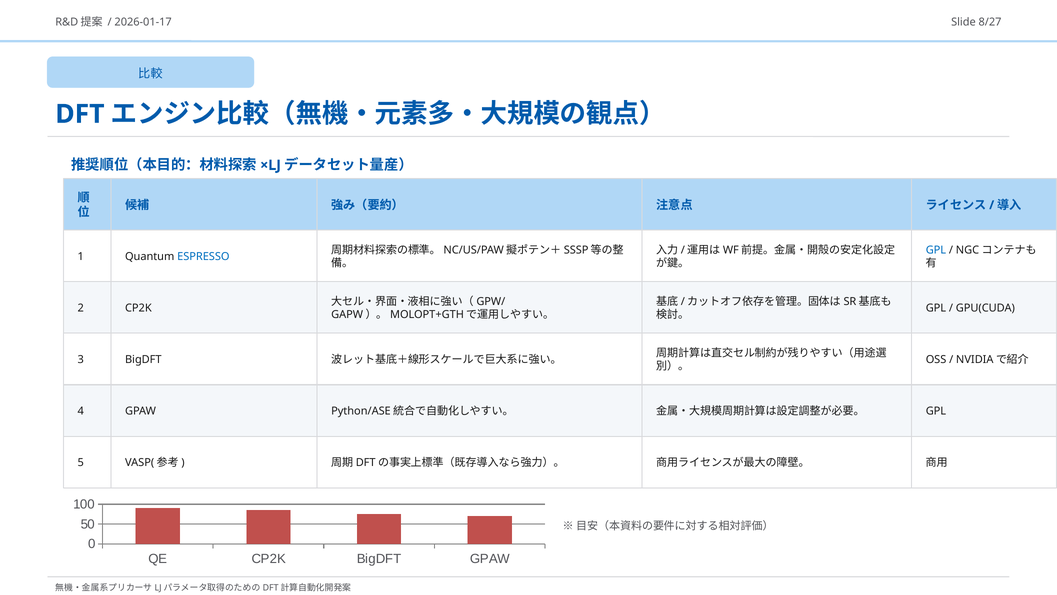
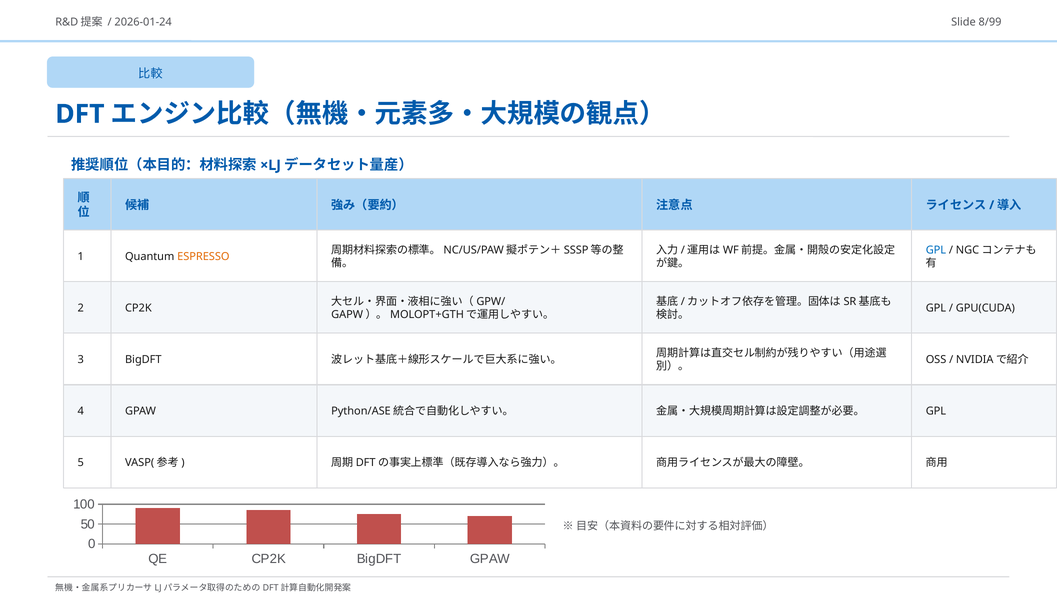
2026-01-17: 2026-01-17 -> 2026-01-24
8/27: 8/27 -> 8/99
ESPRESSO colour: blue -> orange
